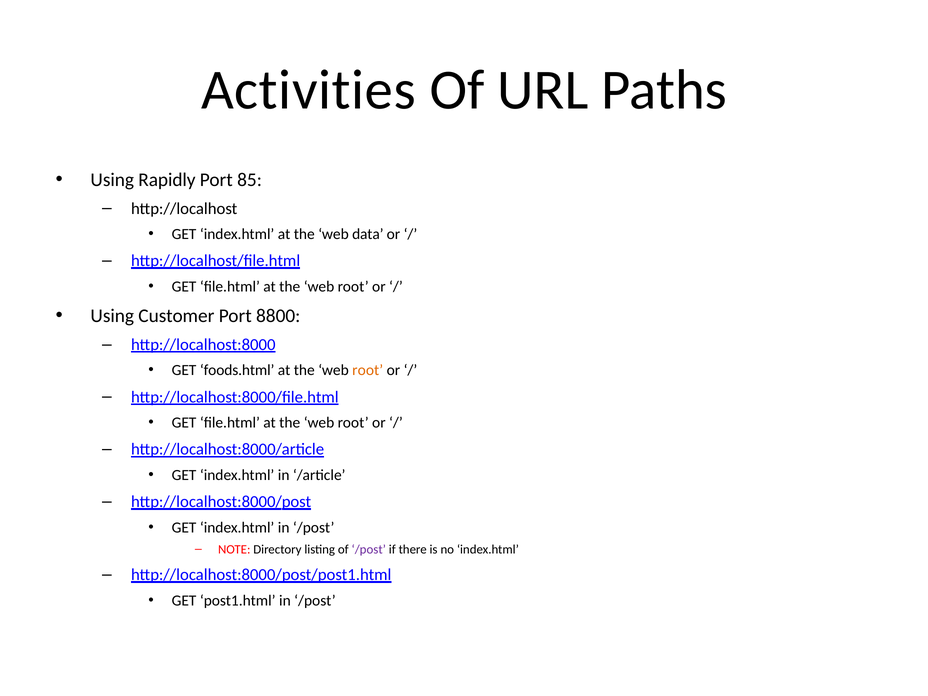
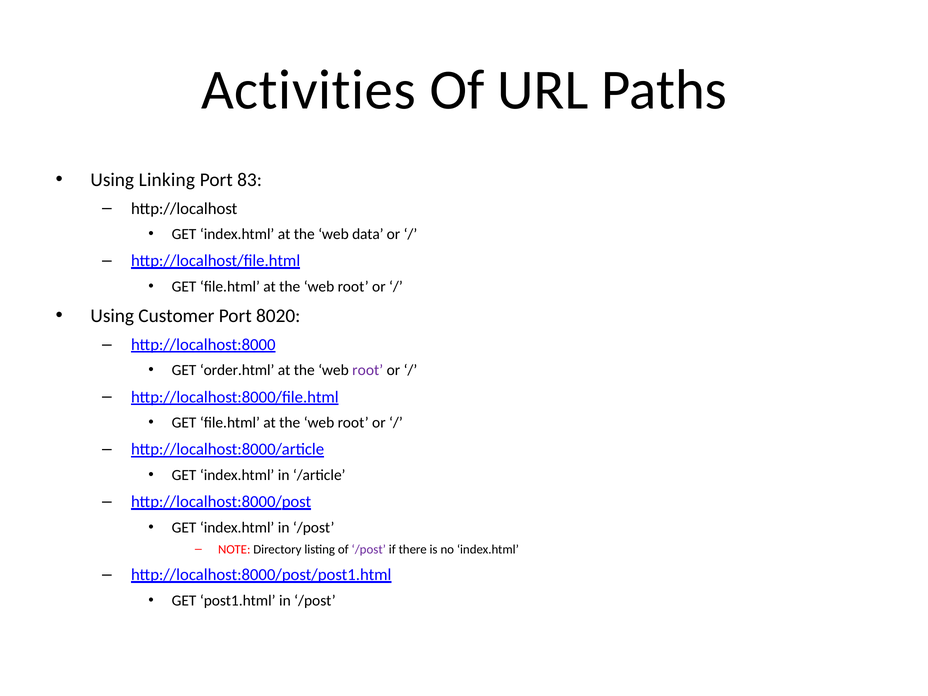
Rapidly: Rapidly -> Linking
85: 85 -> 83
8800: 8800 -> 8020
foods.html: foods.html -> order.html
root at (368, 370) colour: orange -> purple
